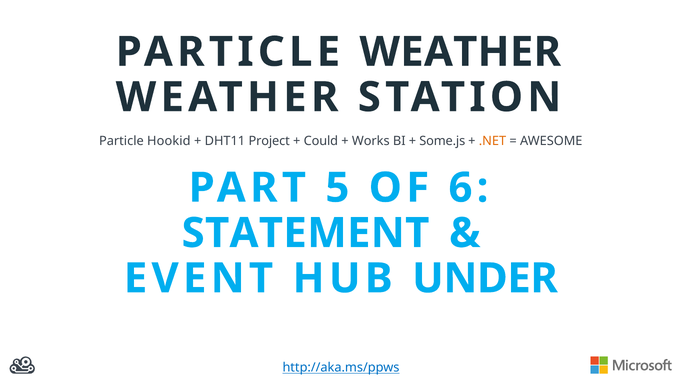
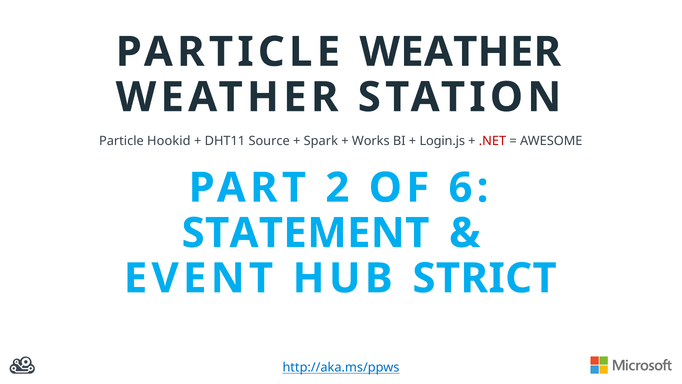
Project: Project -> Source
Could: Could -> Spark
Some.js: Some.js -> Login.js
.NET colour: orange -> red
5: 5 -> 2
UNDER: UNDER -> STRICT
